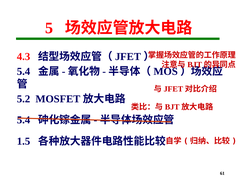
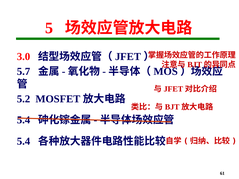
4.3: 4.3 -> 3.0
5.4 at (24, 71): 5.4 -> 5.7
1.5 at (24, 141): 1.5 -> 5.4
